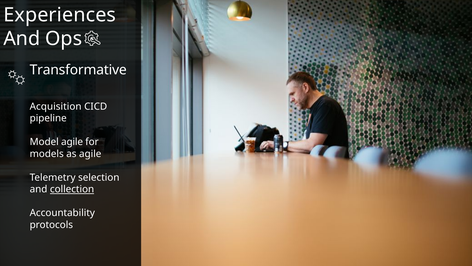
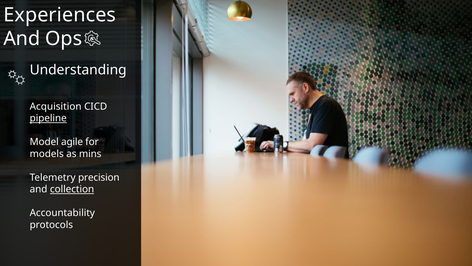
Transformative: Transformative -> Understanding
pipeline underline: none -> present
as agile: agile -> mins
selection: selection -> precision
